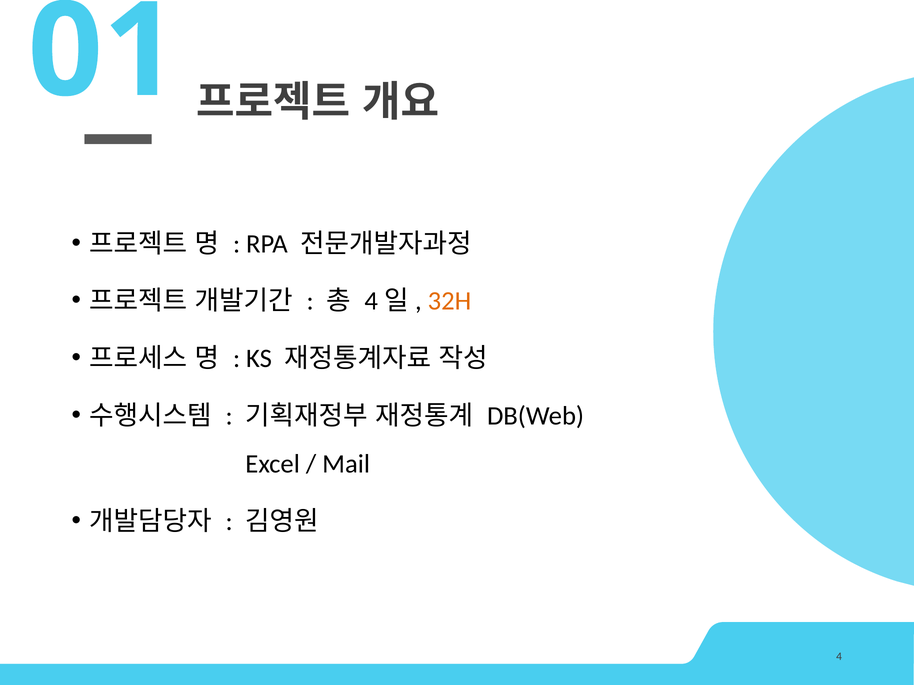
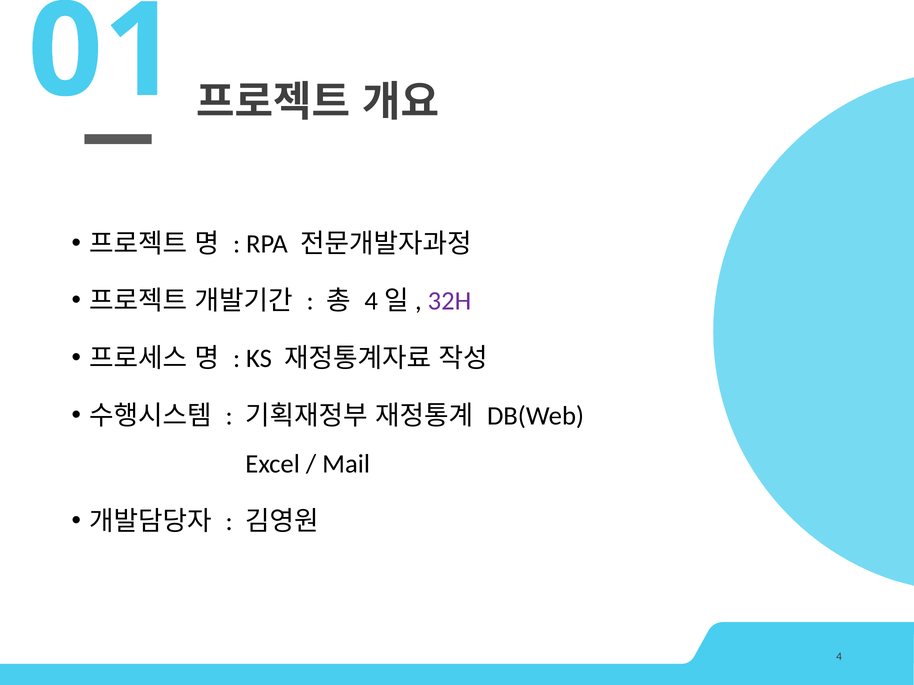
32H colour: orange -> purple
